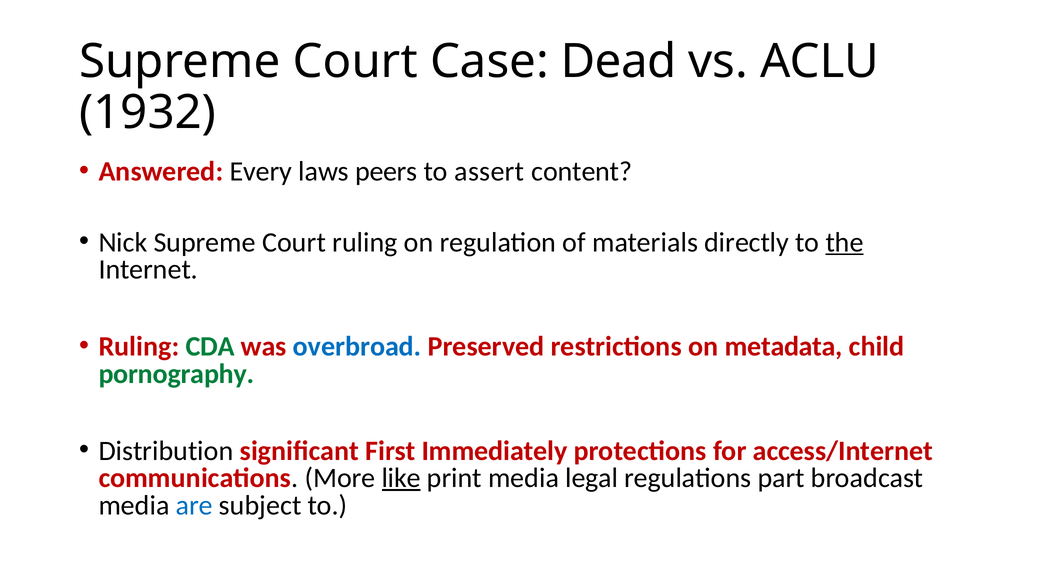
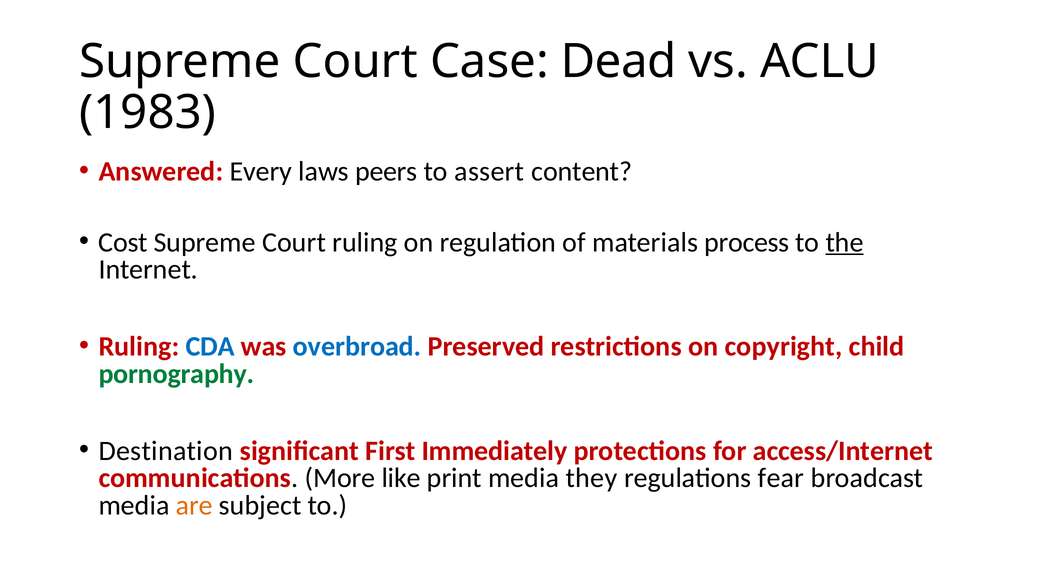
1932: 1932 -> 1983
Nick: Nick -> Cost
directly: directly -> process
CDA colour: green -> blue
metadata: metadata -> copyright
Distribution: Distribution -> Destination
like underline: present -> none
legal: legal -> they
part: part -> fear
are colour: blue -> orange
